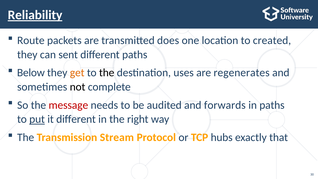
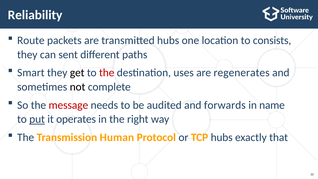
Reliability underline: present -> none
transmitted does: does -> hubs
created: created -> consists
Below: Below -> Smart
get colour: orange -> black
the at (107, 73) colour: black -> red
in paths: paths -> name
it different: different -> operates
Stream: Stream -> Human
